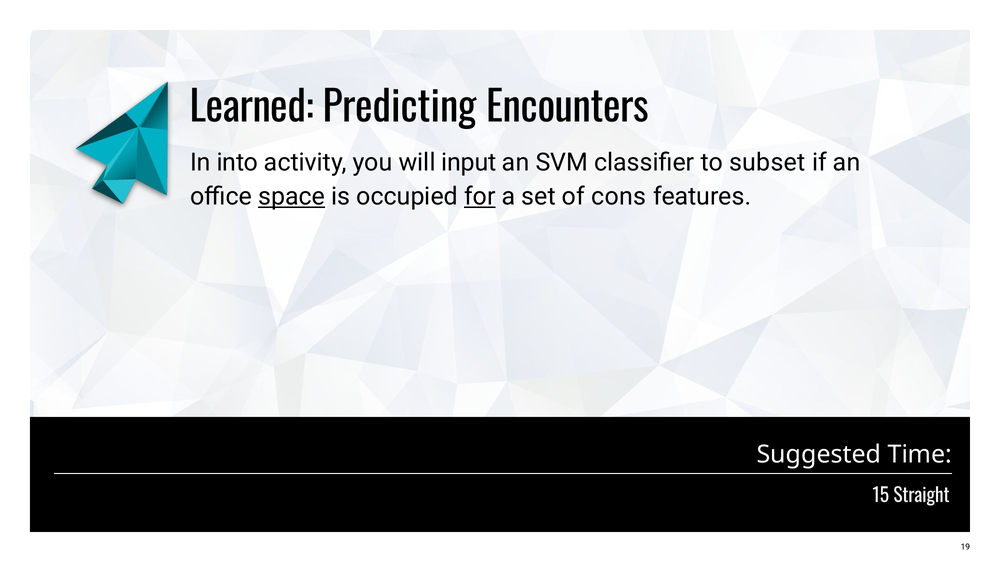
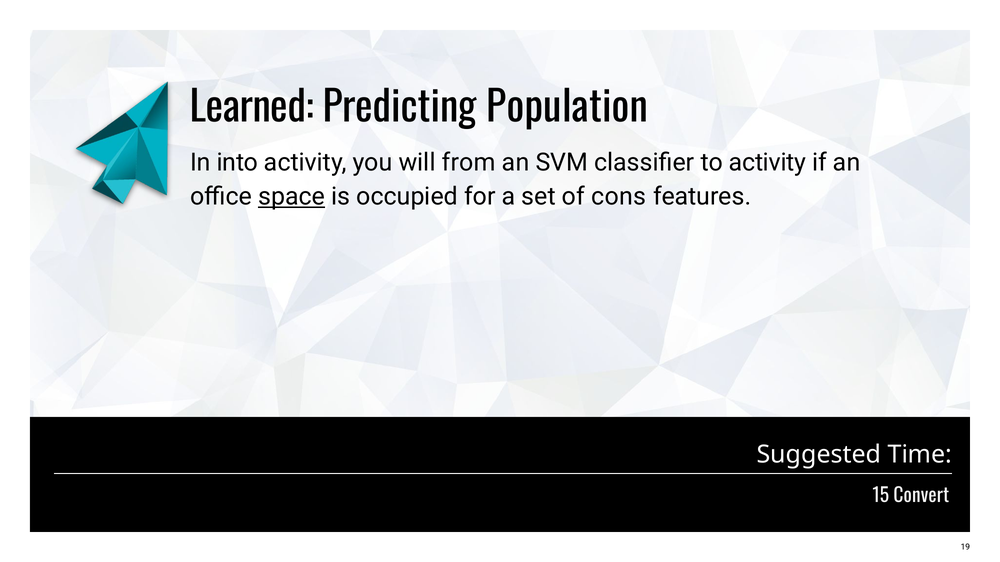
Encounters: Encounters -> Population
input: input -> from
to subset: subset -> activity
for underline: present -> none
Straight: Straight -> Convert
